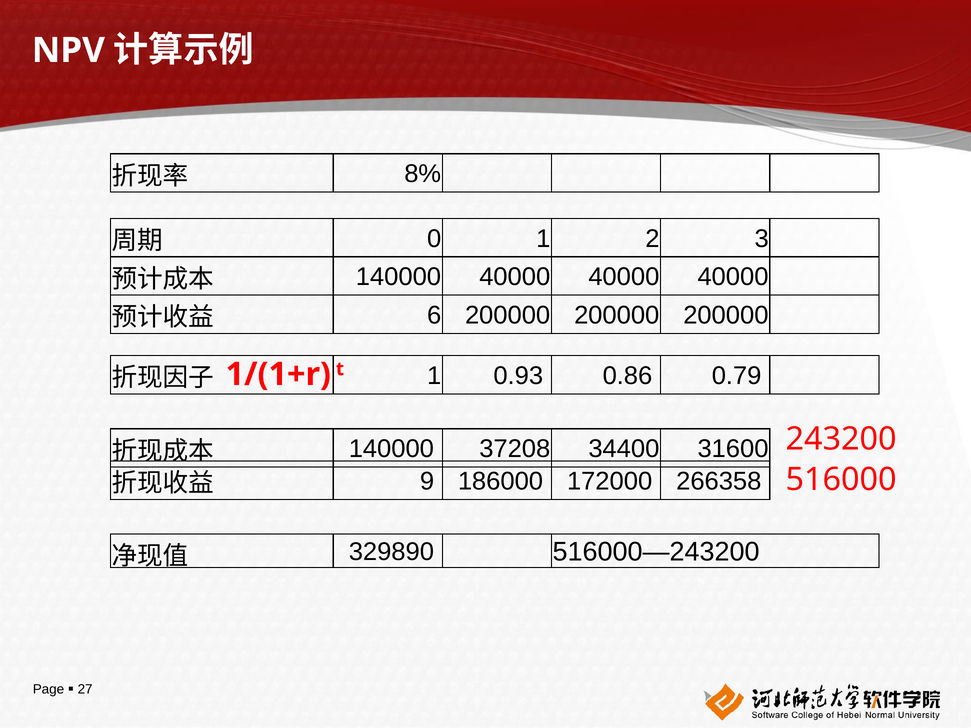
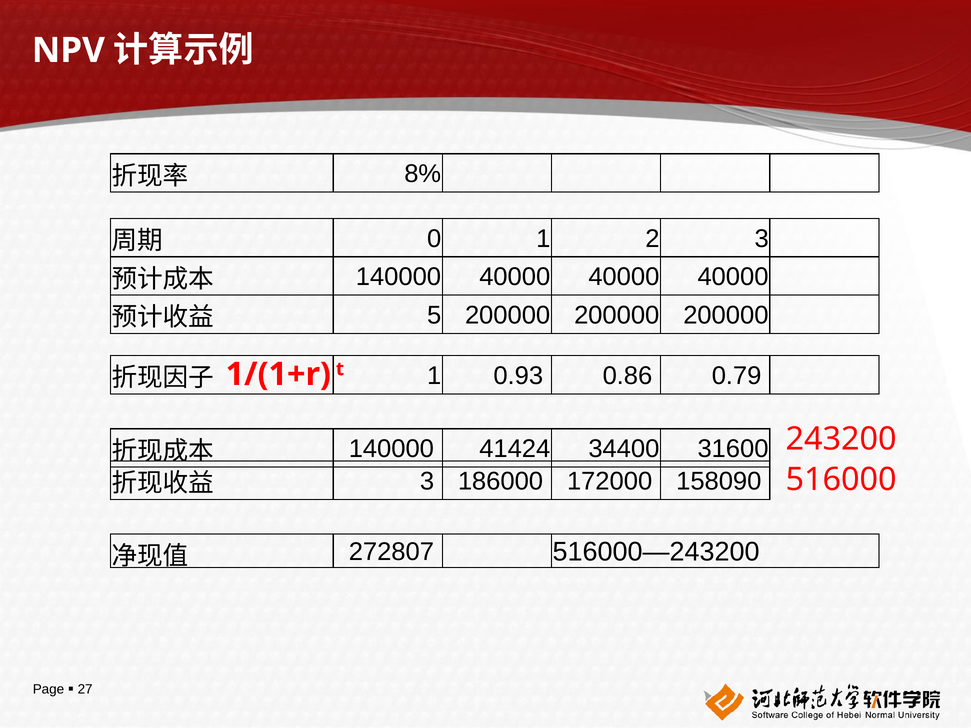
6: 6 -> 5
37208: 37208 -> 41424
9 at (427, 481): 9 -> 3
266358: 266358 -> 158090
329890: 329890 -> 272807
